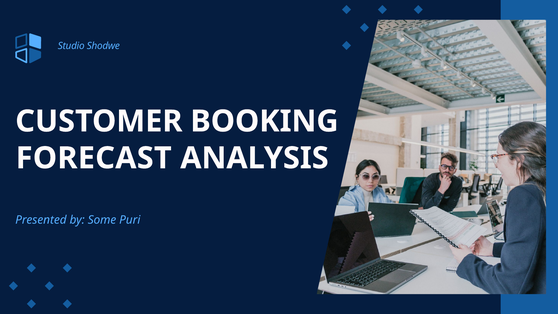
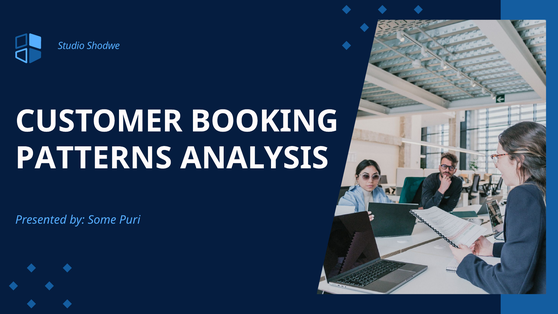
FORECAST: FORECAST -> PATTERNS
